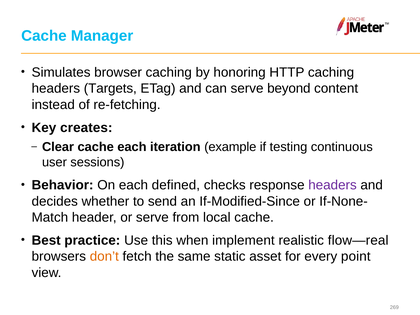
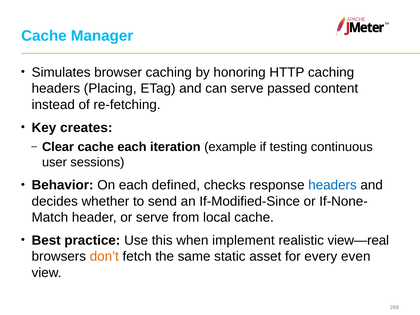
Targets: Targets -> Placing
beyond: beyond -> passed
headers at (332, 185) colour: purple -> blue
flow—real: flow—real -> view—real
point: point -> even
